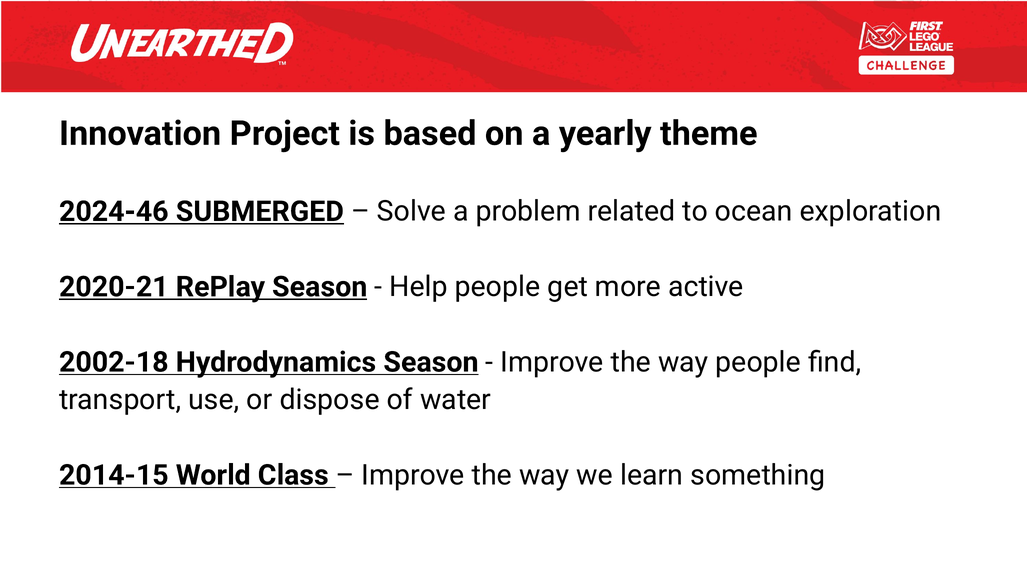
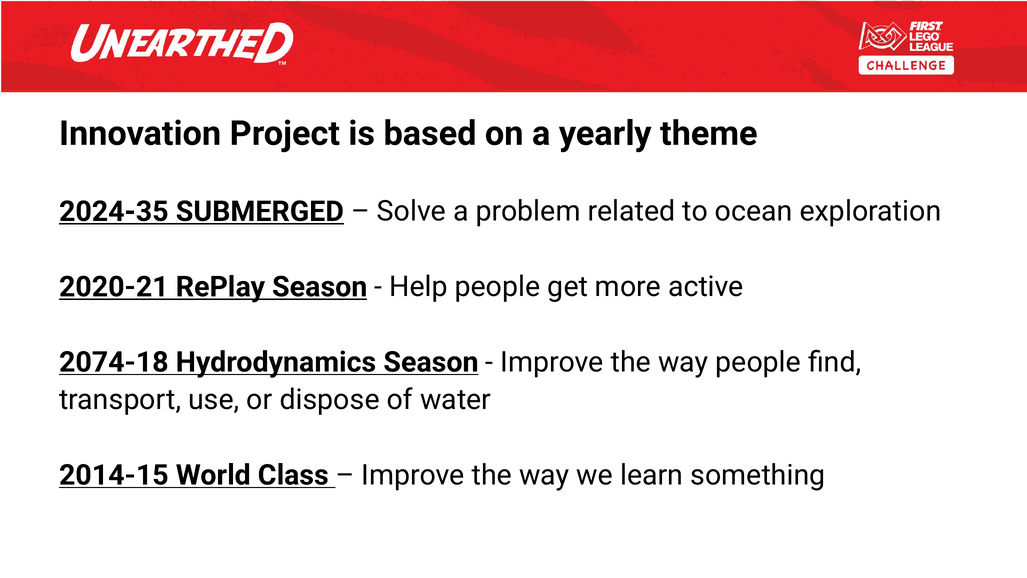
2024-46: 2024-46 -> 2024-35
2002-18: 2002-18 -> 2074-18
